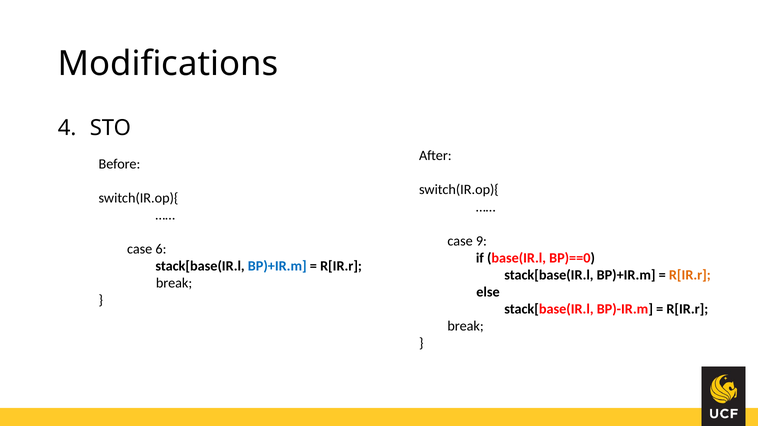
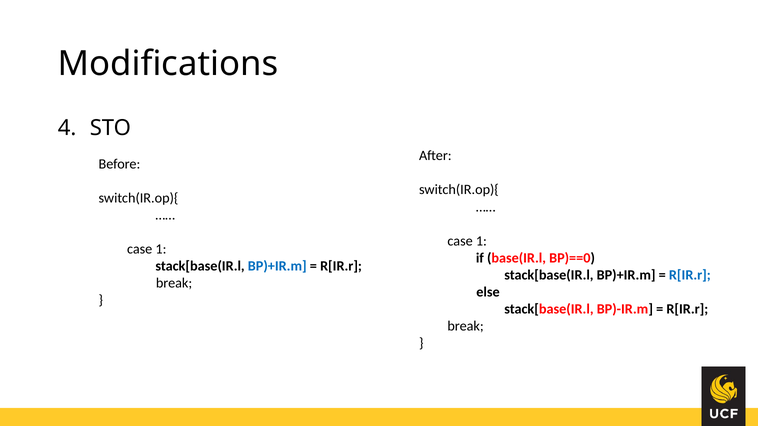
9 at (481, 241): 9 -> 1
6 at (161, 249): 6 -> 1
R[IR.r at (690, 275) colour: orange -> blue
